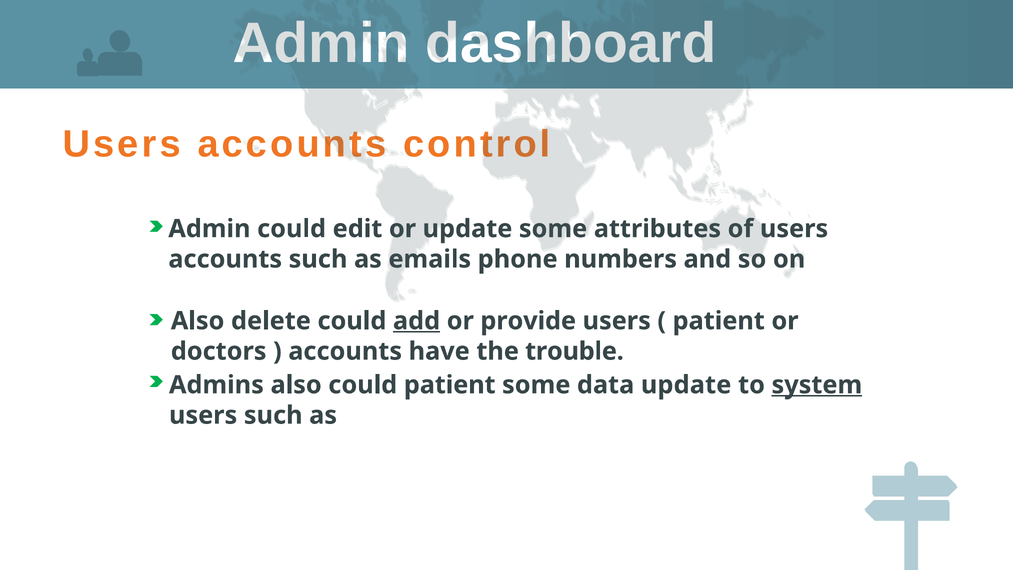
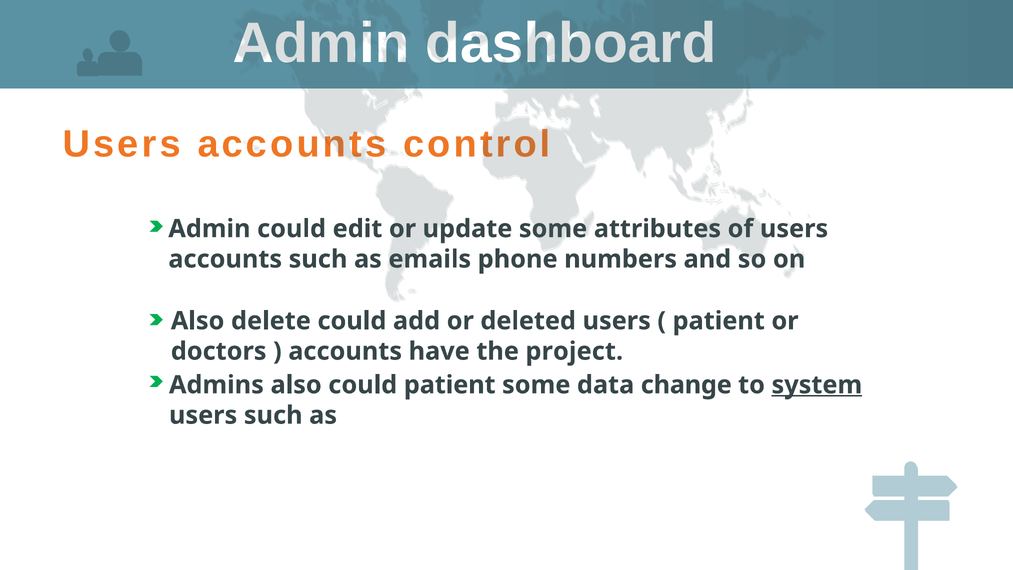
add underline: present -> none
provide: provide -> deleted
trouble: trouble -> project
data update: update -> change
